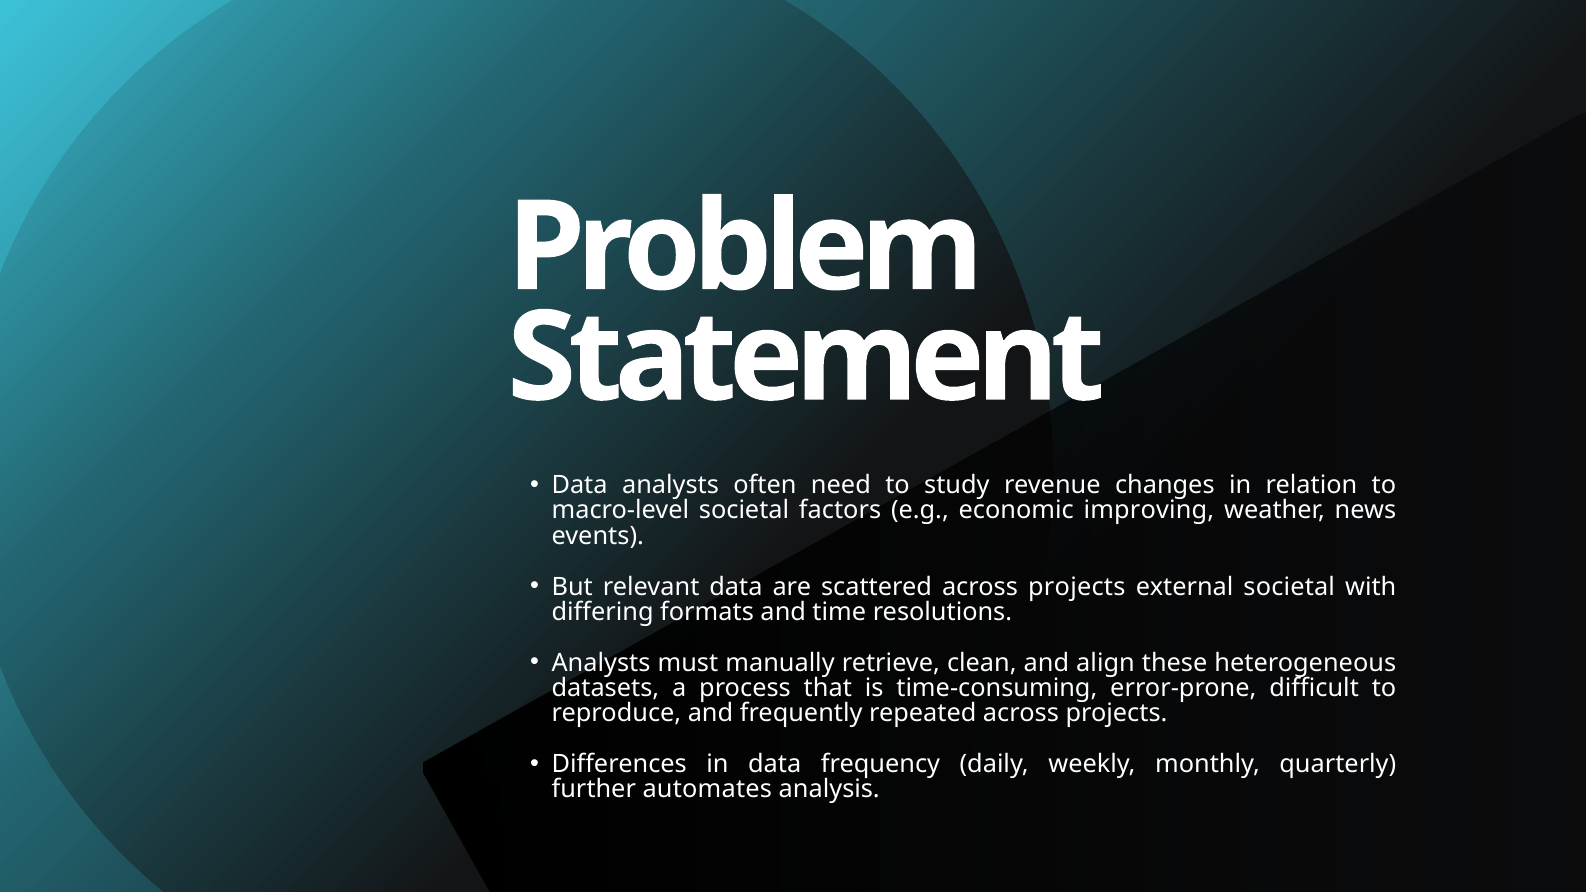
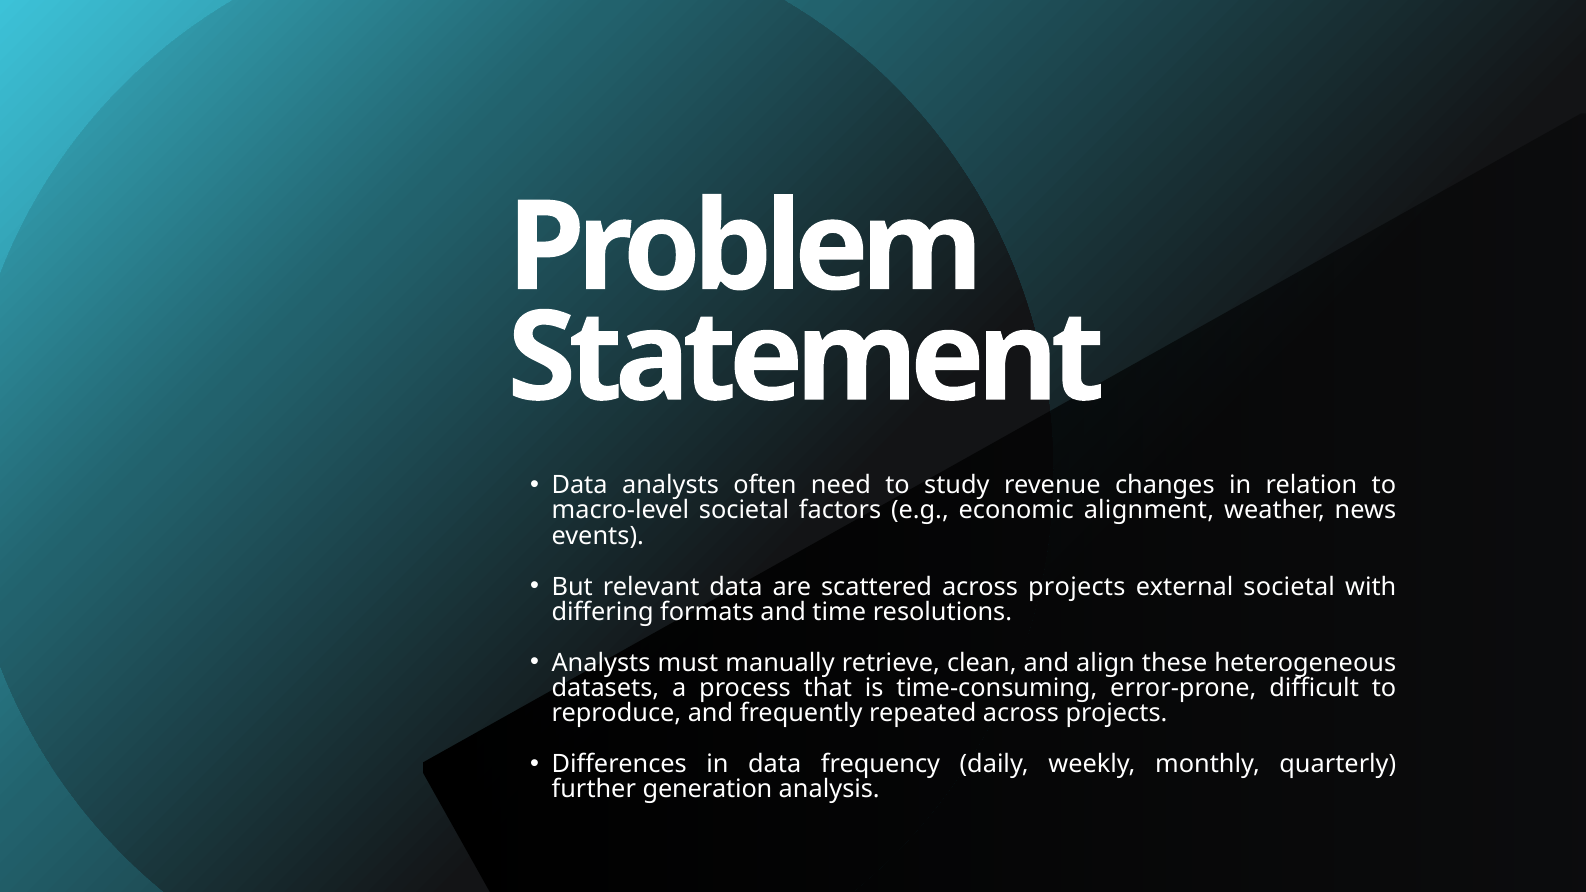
improving: improving -> alignment
automates: automates -> generation
